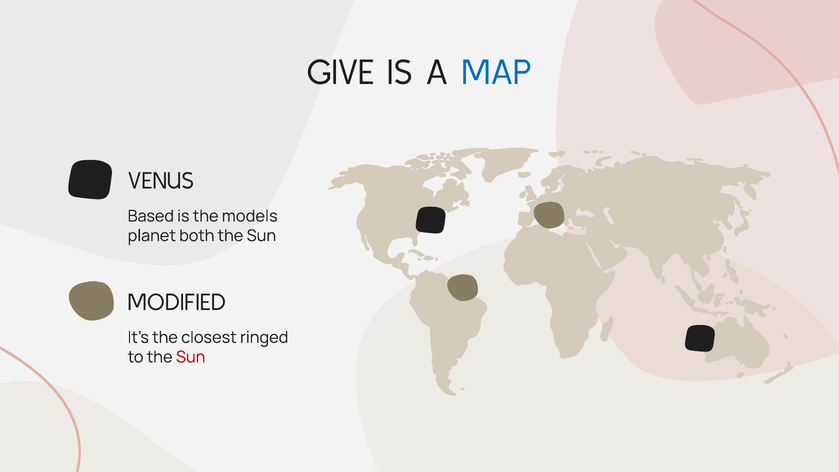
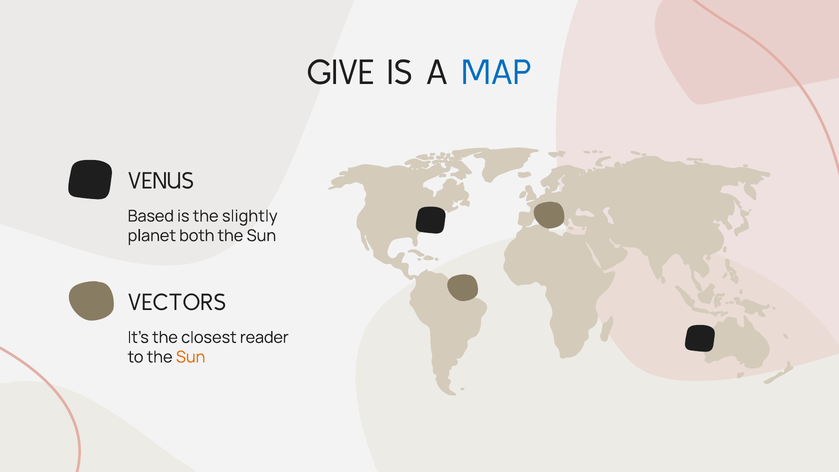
models: models -> slightly
MODIFIED: MODIFIED -> VECTORS
ringed: ringed -> reader
Sun at (191, 357) colour: red -> orange
